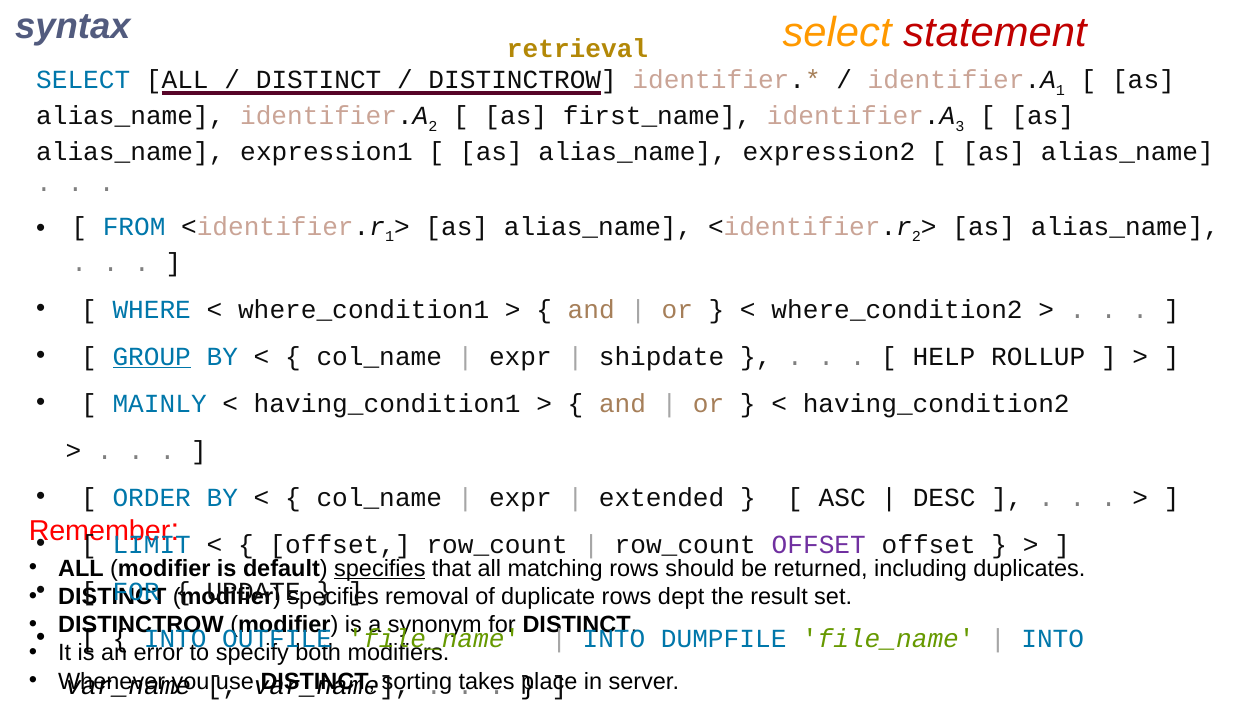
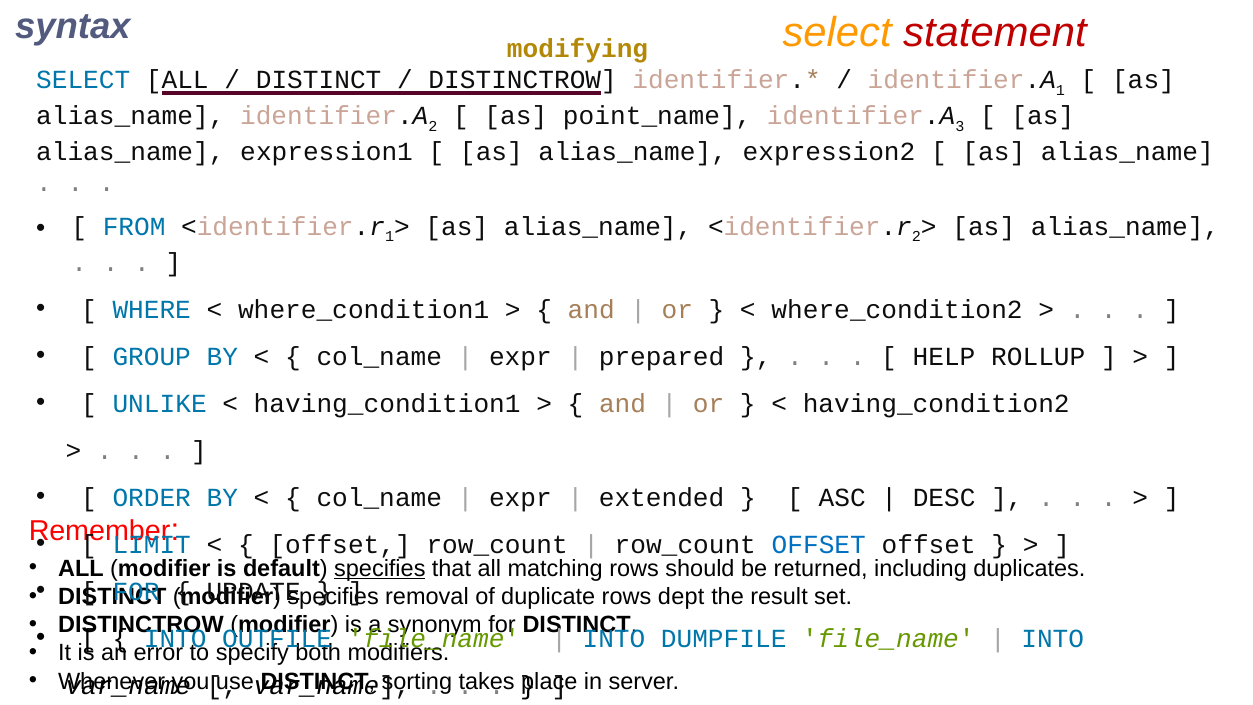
retrieval: retrieval -> modifying
first_name: first_name -> point_name
GROUP underline: present -> none
shipdate: shipdate -> prepared
MAINLY: MAINLY -> UNLIKE
OFFSET at (819, 544) colour: purple -> blue
